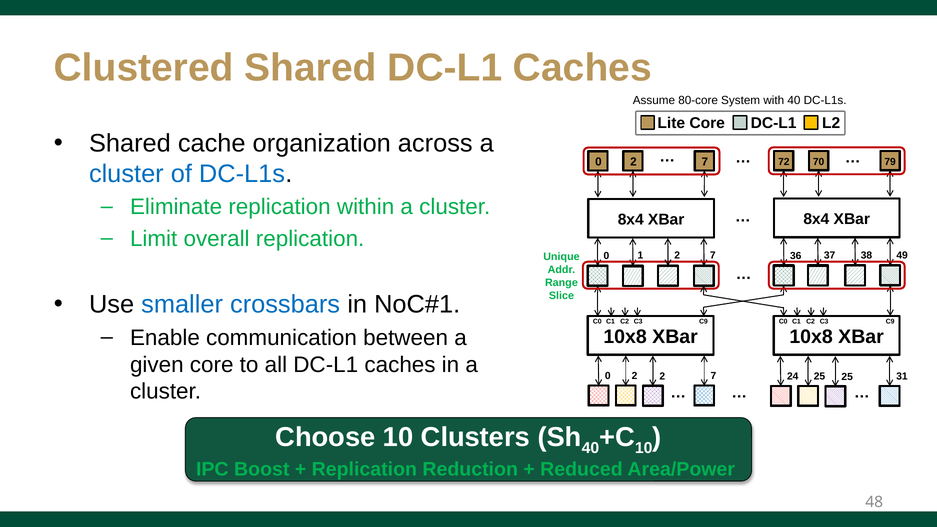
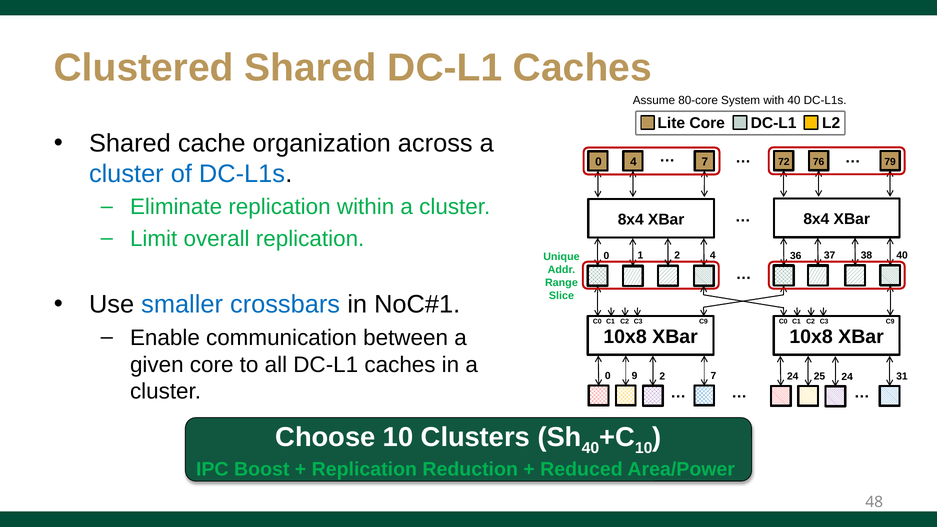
2 at (633, 162): 2 -> 4
70: 70 -> 76
7 at (713, 256): 7 -> 4
36 49: 49 -> 40
2 at (635, 376): 2 -> 9
25 25: 25 -> 24
